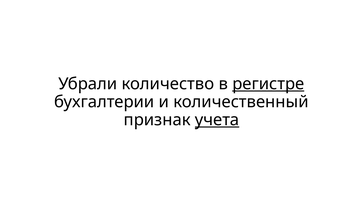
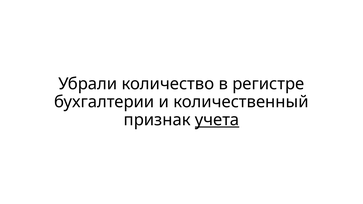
регистре underline: present -> none
